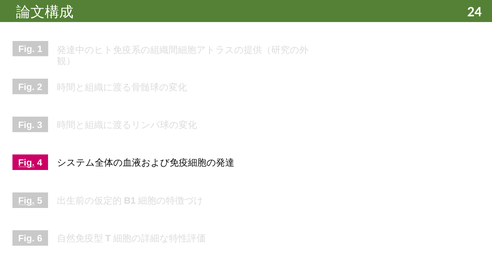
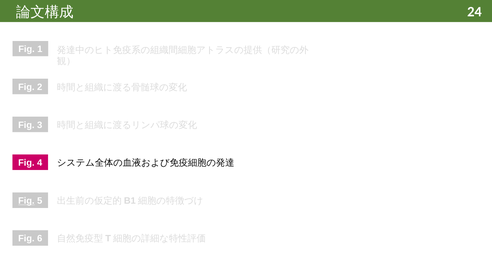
Fig at (26, 163) underline: present -> none
